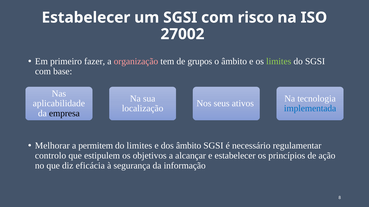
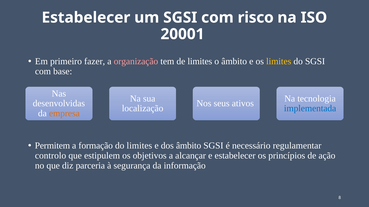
27002: 27002 -> 20001
de grupos: grupos -> limites
limites at (279, 62) colour: light green -> yellow
aplicabilidade: aplicabilidade -> desenvolvidas
empresa colour: black -> orange
Melhorar: Melhorar -> Permitem
permitem: permitem -> formação
eficácia: eficácia -> parceria
